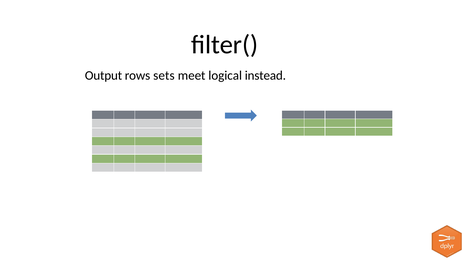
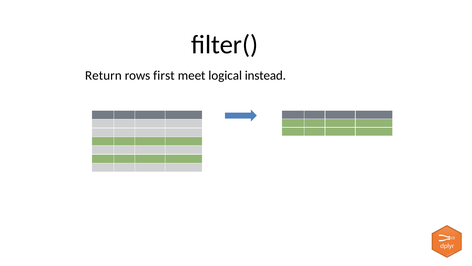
Output: Output -> Return
sets: sets -> first
